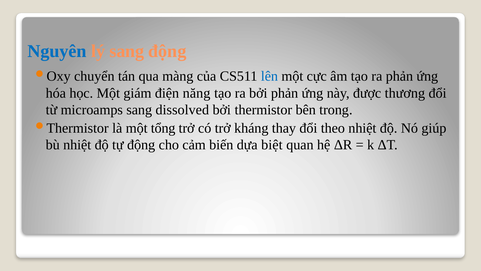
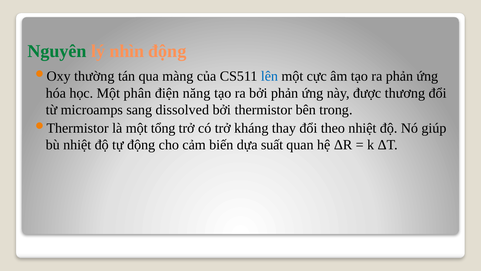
Nguyên colour: blue -> green
lý sang: sang -> nhìn
chuyển: chuyển -> thường
giám: giám -> phân
biệt: biệt -> suất
